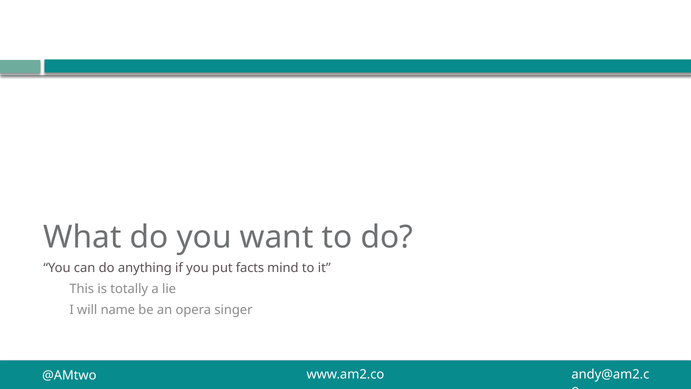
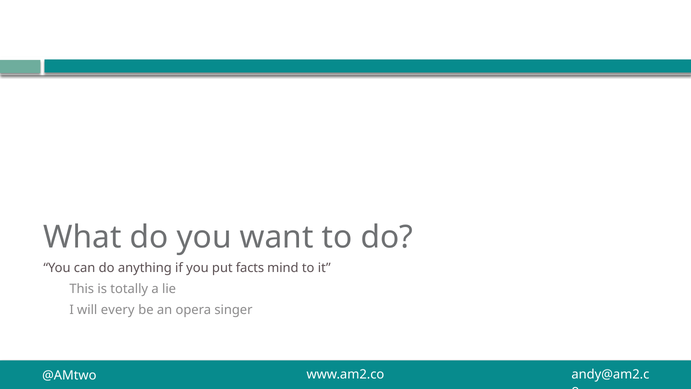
name: name -> every
